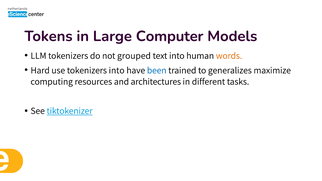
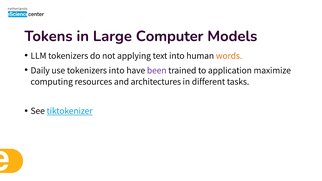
grouped: grouped -> applying
Hard: Hard -> Daily
been colour: blue -> purple
generalizes: generalizes -> application
